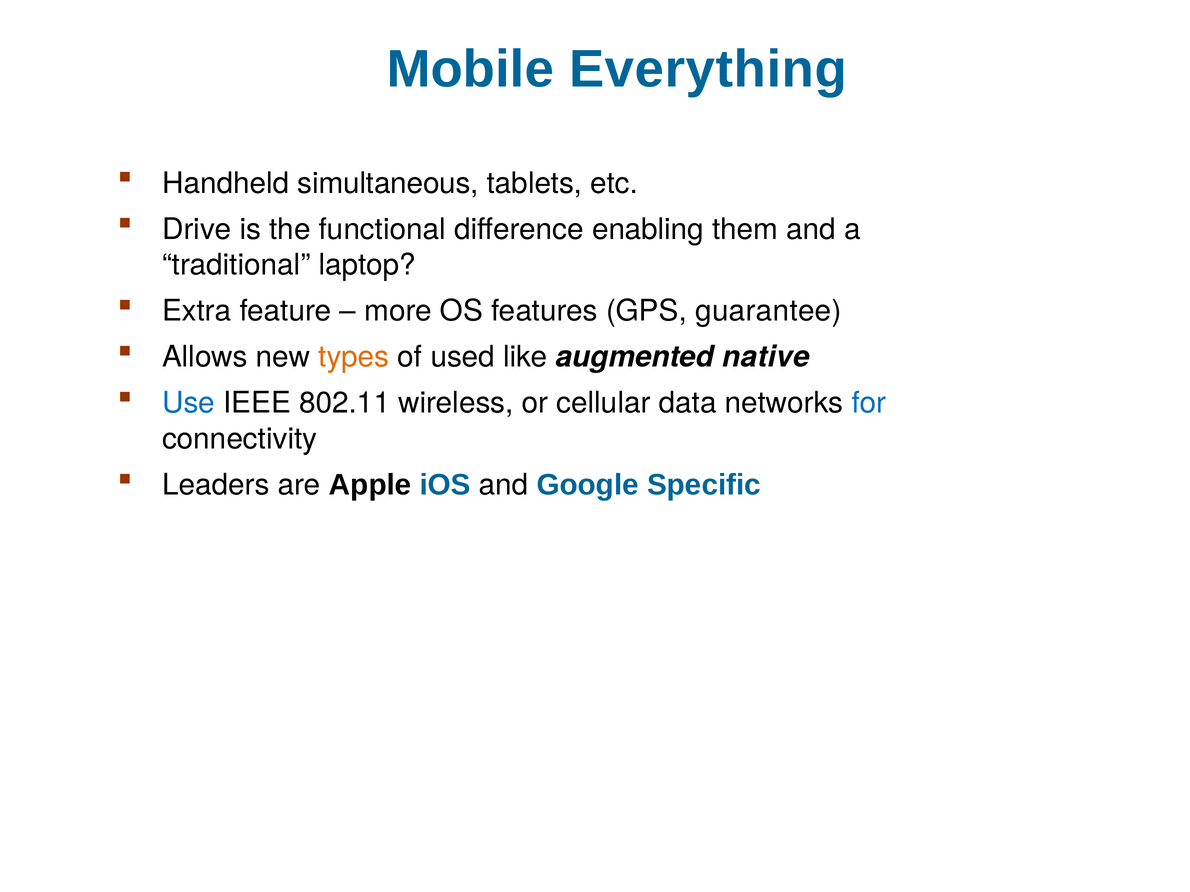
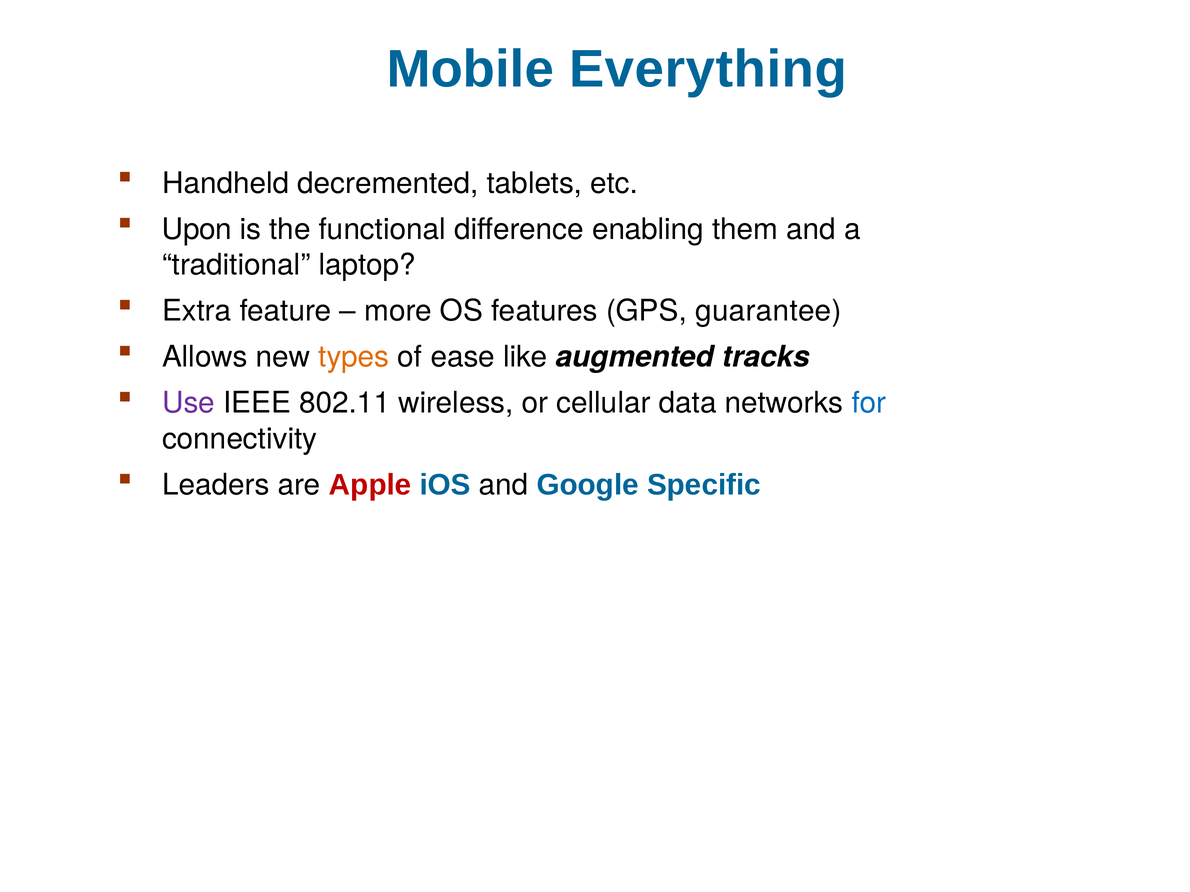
simultaneous: simultaneous -> decremented
Drive: Drive -> Upon
used: used -> ease
native: native -> tracks
Use colour: blue -> purple
Apple colour: black -> red
